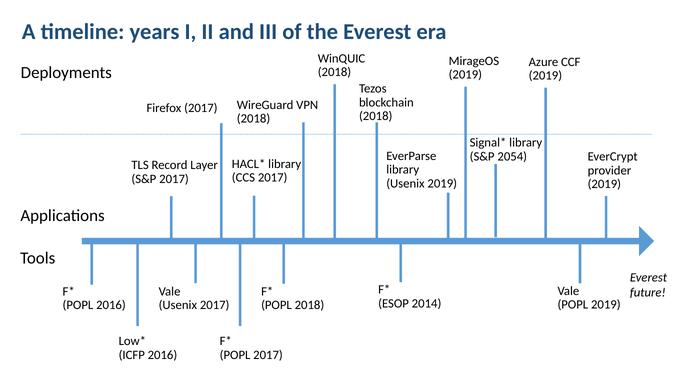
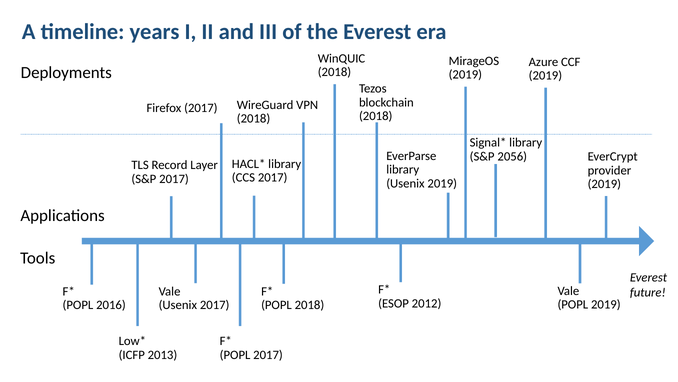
2054: 2054 -> 2056
2014: 2014 -> 2012
ICFP 2016: 2016 -> 2013
